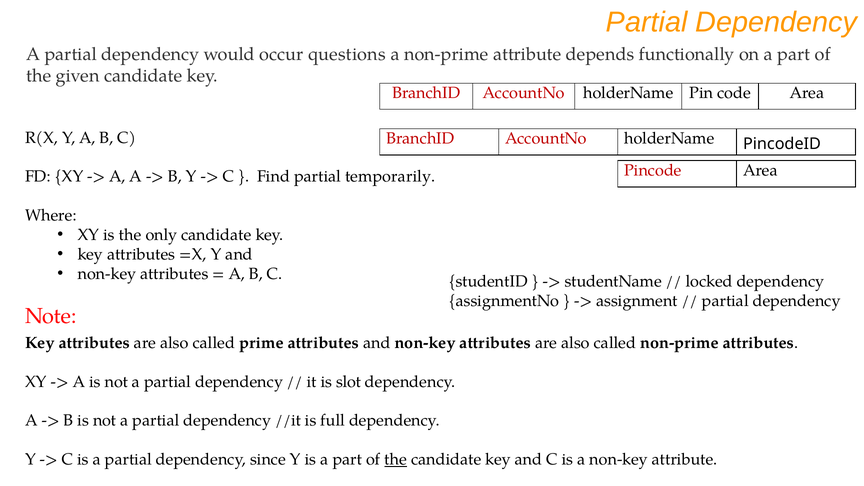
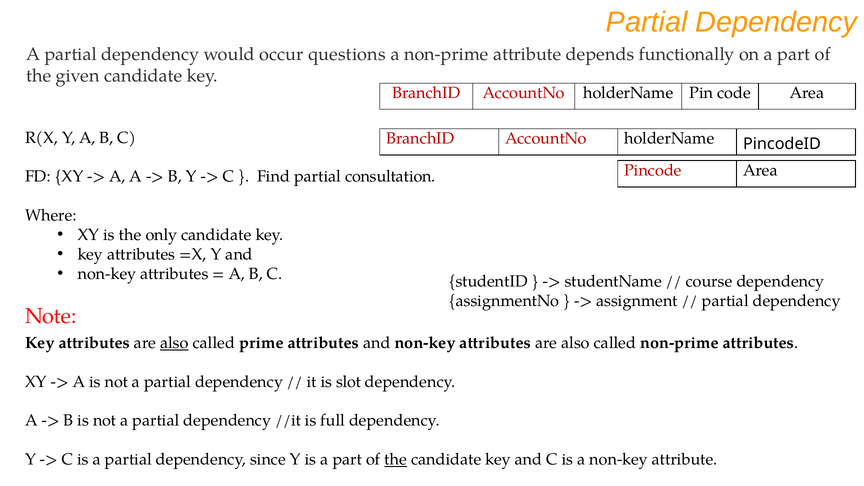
temporarily: temporarily -> consultation
locked: locked -> course
also at (174, 343) underline: none -> present
